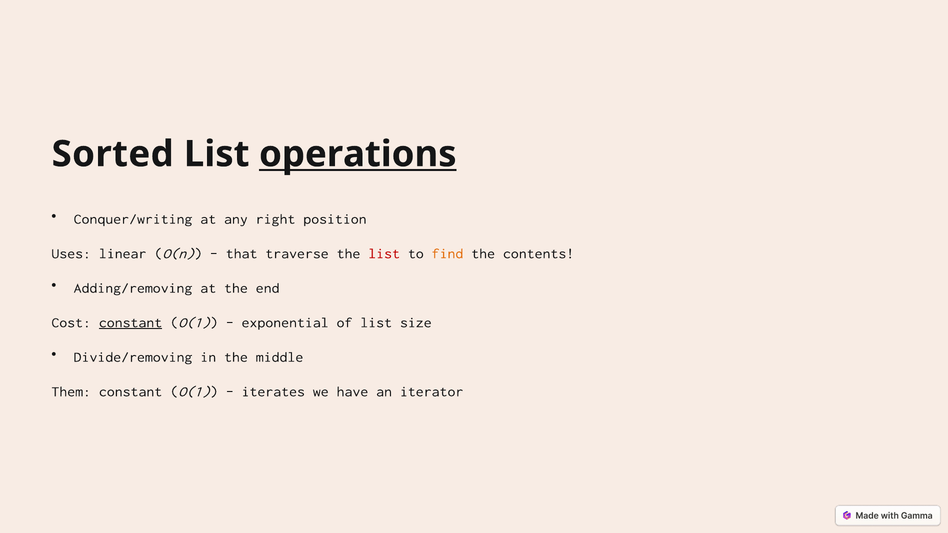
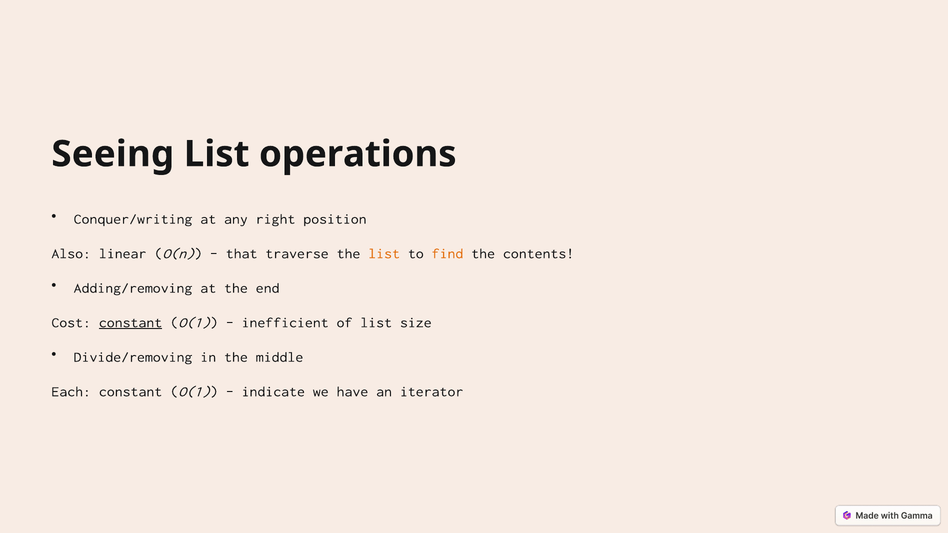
Sorted: Sorted -> Seeing
operations underline: present -> none
Uses: Uses -> Also
list at (384, 254) colour: red -> orange
exponential: exponential -> inefficient
Them: Them -> Each
iterates: iterates -> indicate
